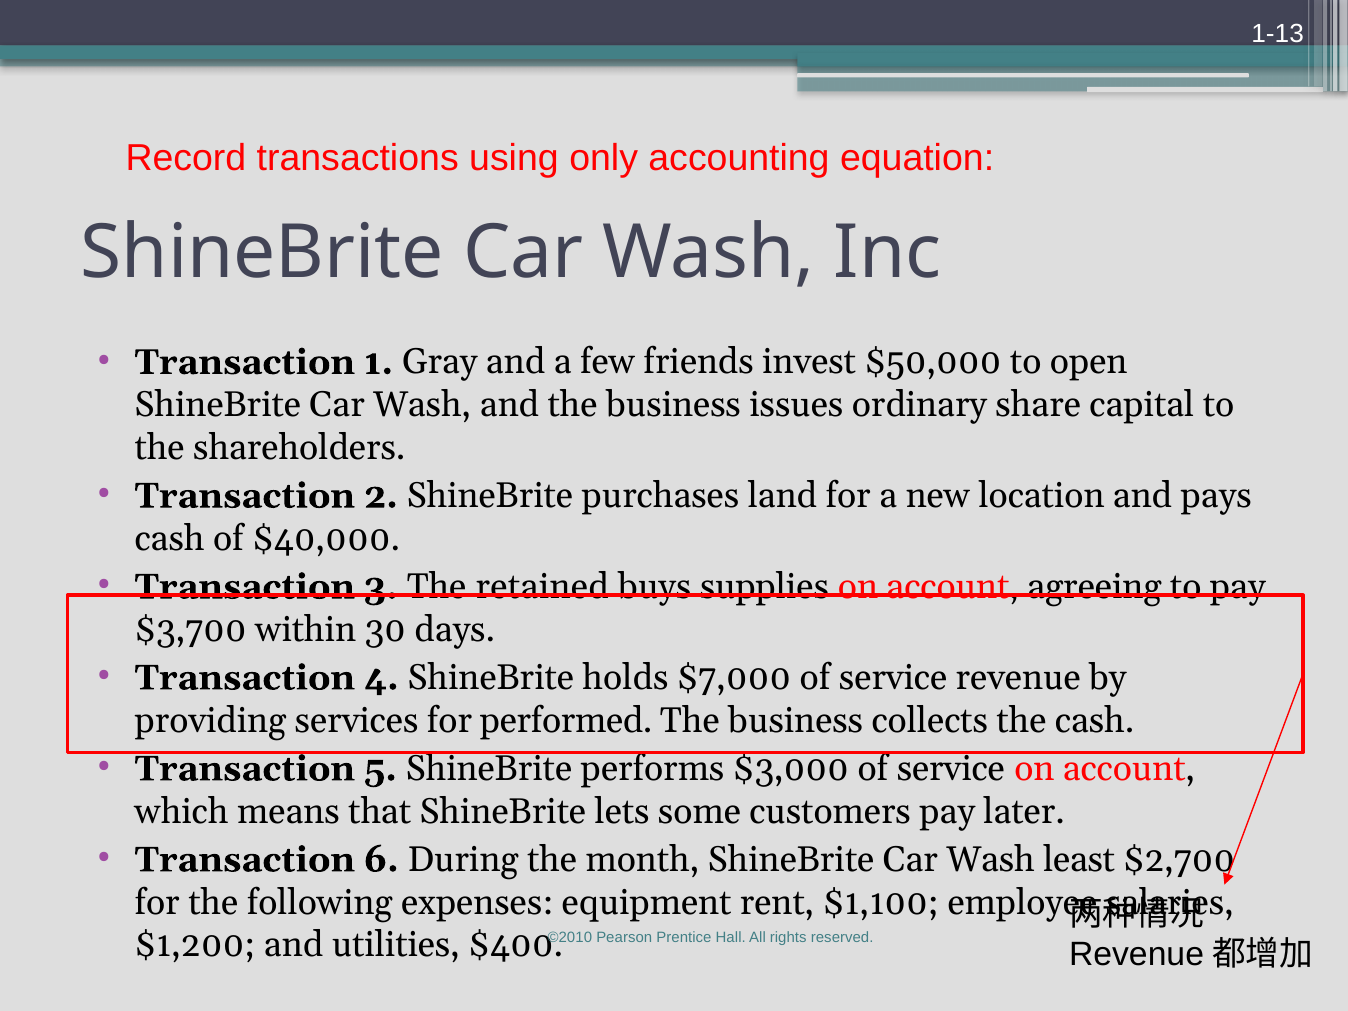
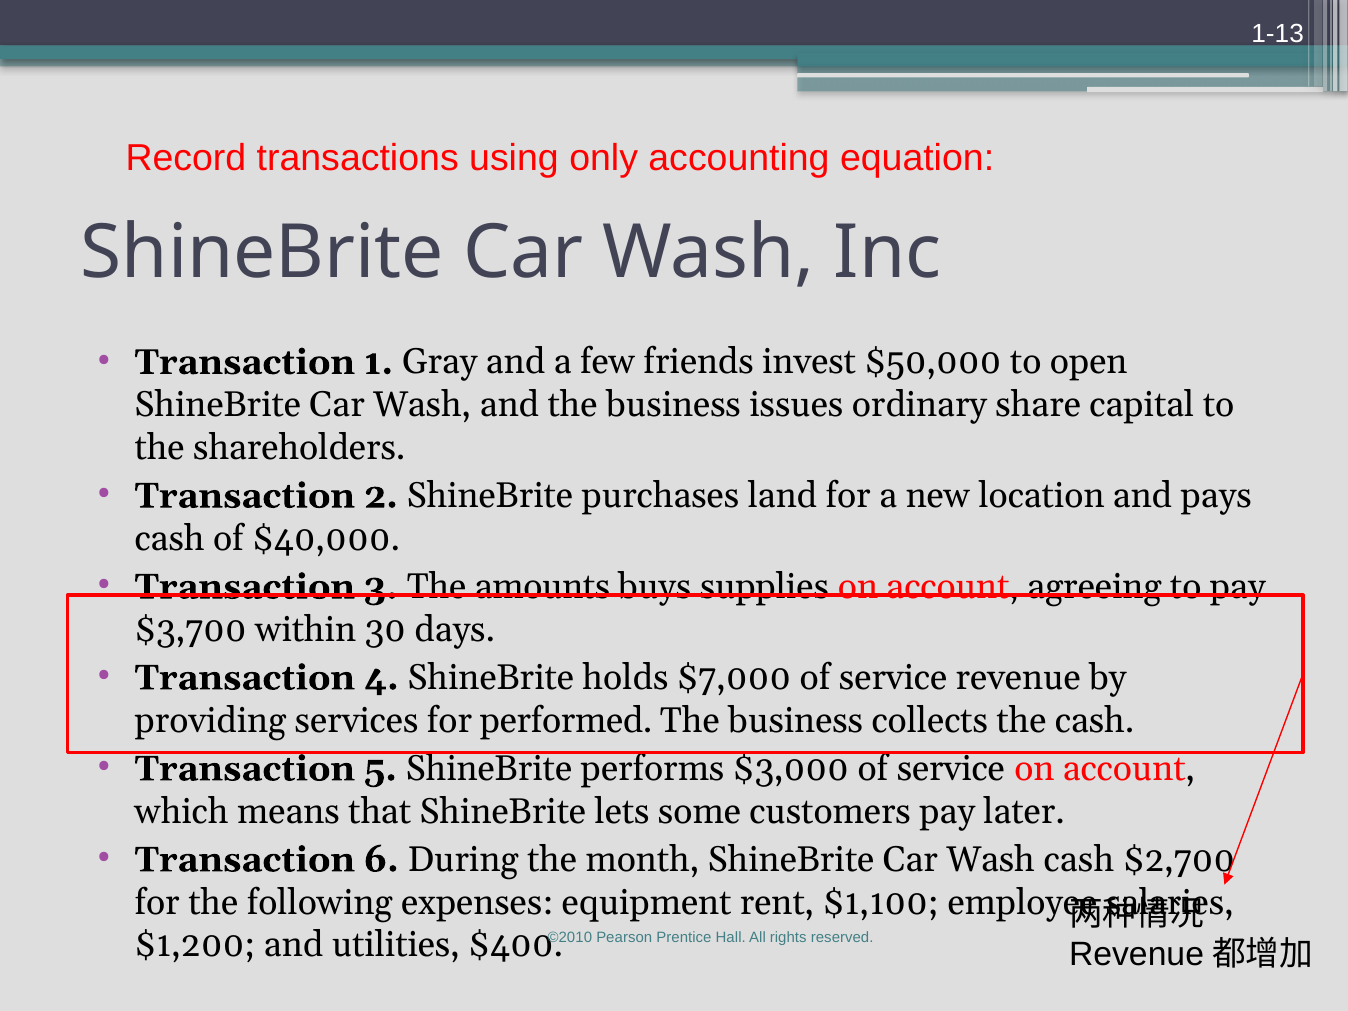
retained: retained -> amounts
Wash least: least -> cash
